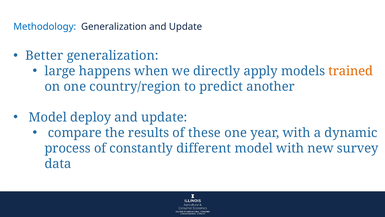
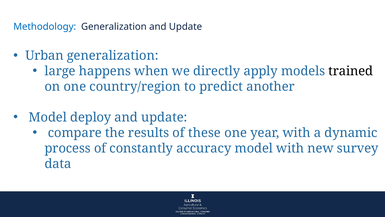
Better: Better -> Urban
trained colour: orange -> black
different: different -> accuracy
